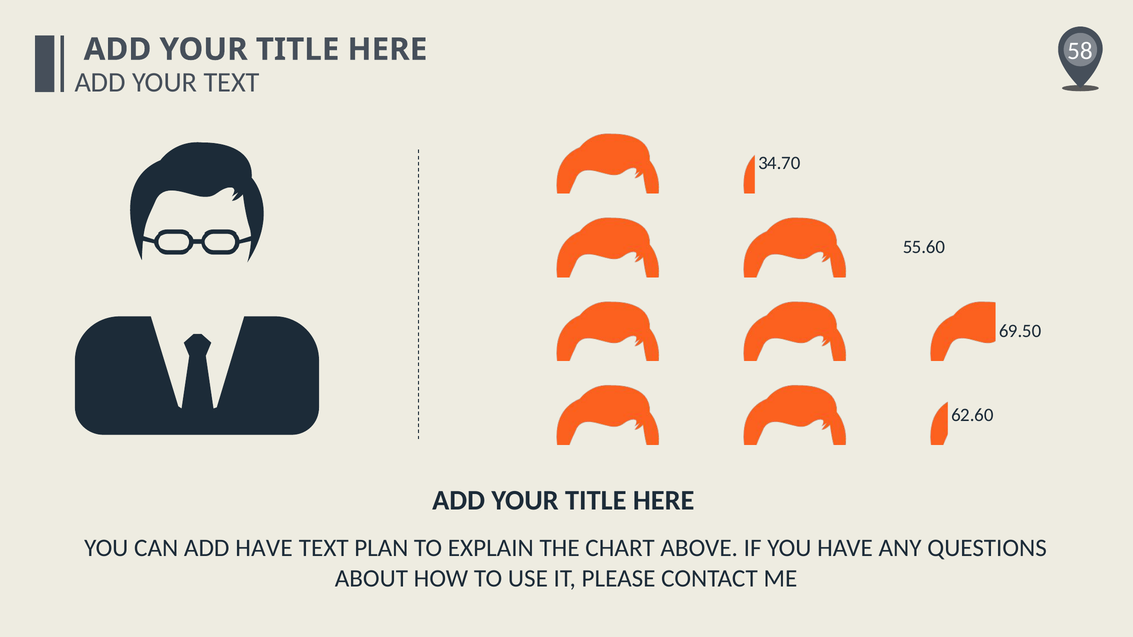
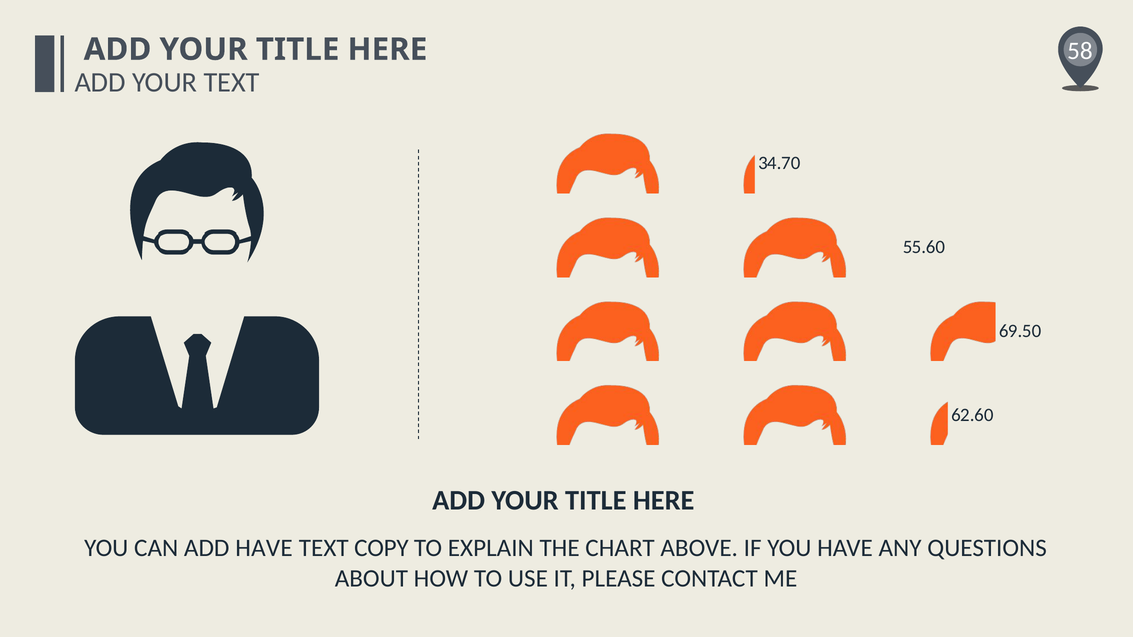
PLAN: PLAN -> COPY
